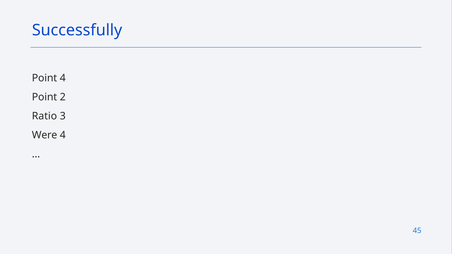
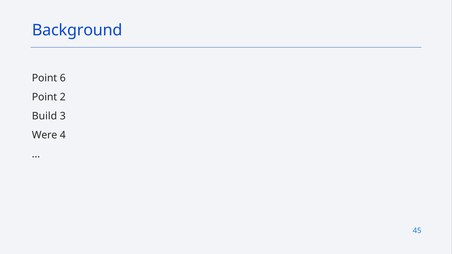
Successfully: Successfully -> Background
Point 4: 4 -> 6
Ratio: Ratio -> Build
